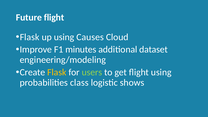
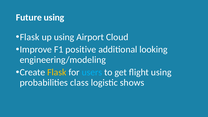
Future flight: flight -> using
Causes: Causes -> Airport
minutes: minutes -> positive
dataset: dataset -> looking
users colour: light green -> light blue
